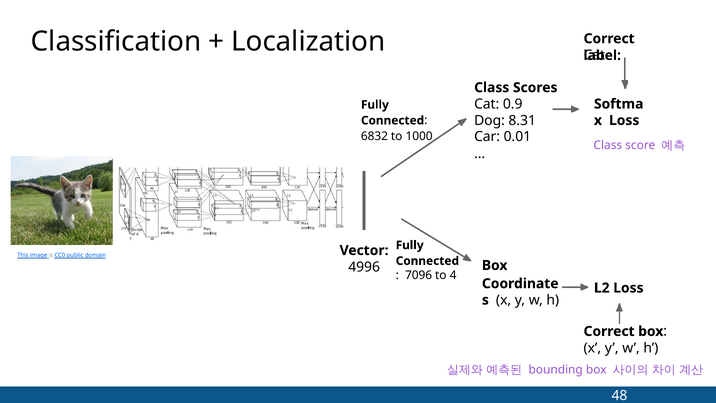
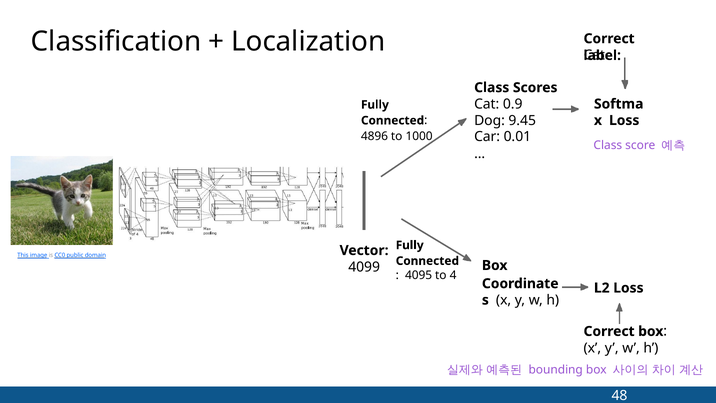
8.31: 8.31 -> 9.45
6832: 6832 -> 4896
4996: 4996 -> 4099
7096: 7096 -> 4095
